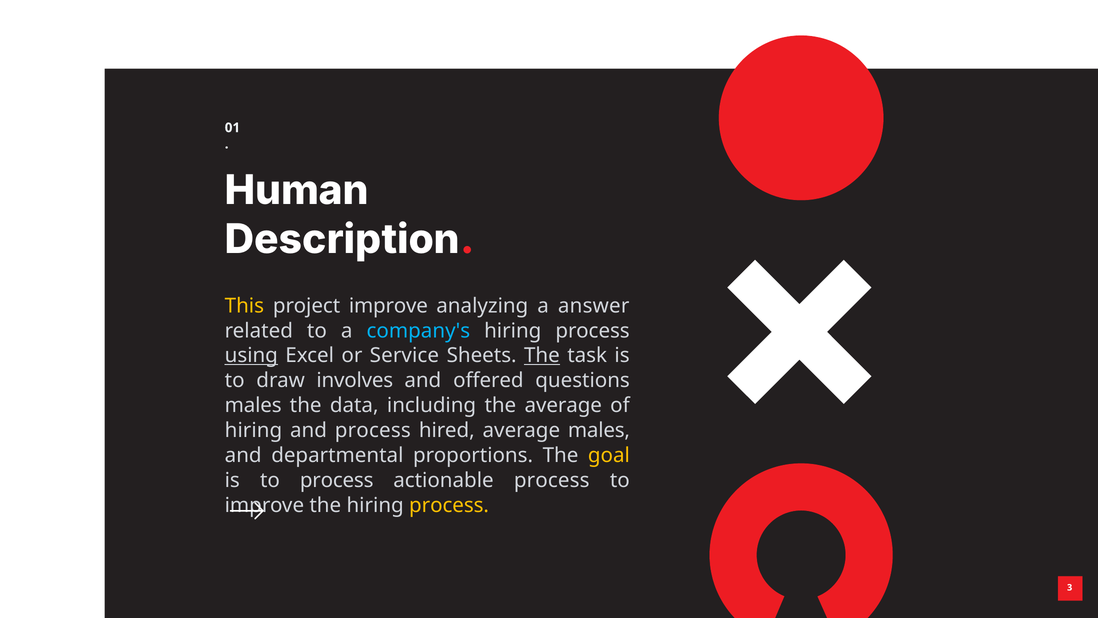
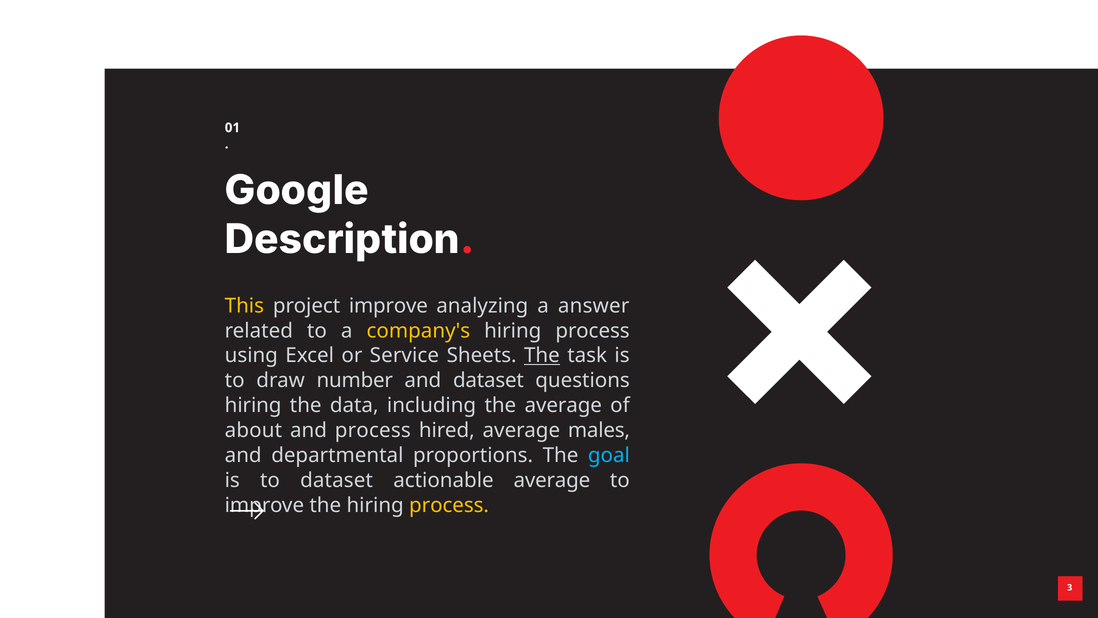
Human: Human -> Google
company's colour: light blue -> yellow
using underline: present -> none
involves: involves -> number
and offered: offered -> dataset
males at (253, 405): males -> hiring
hiring at (253, 430): hiring -> about
goal colour: yellow -> light blue
to process: process -> dataset
actionable process: process -> average
